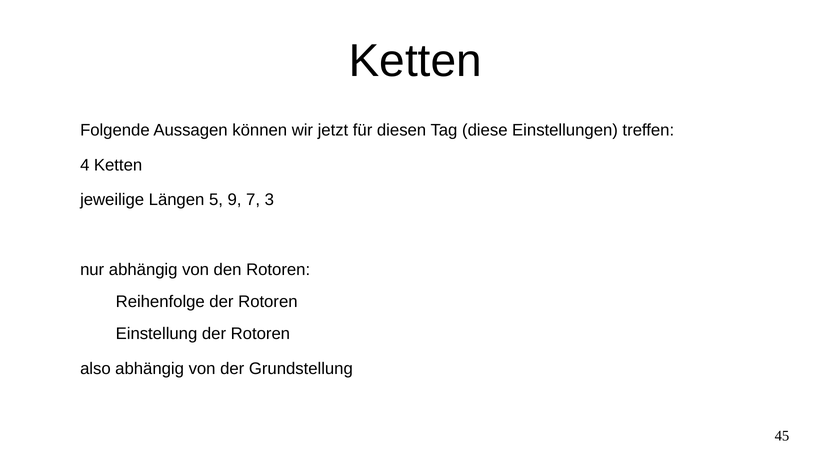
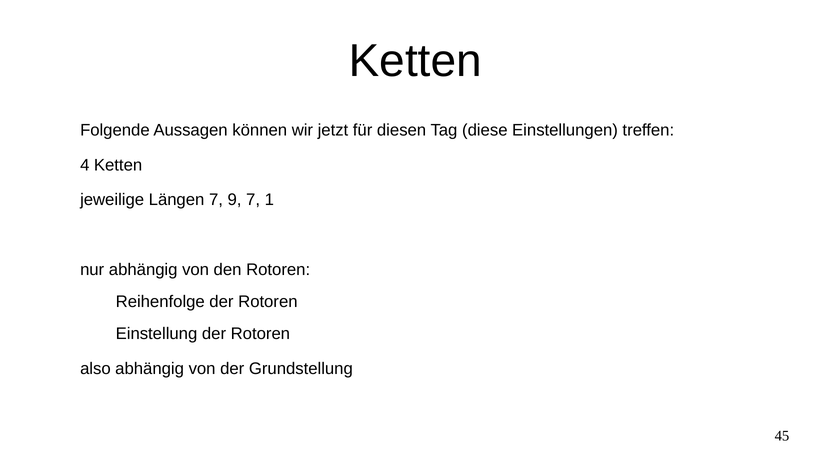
Längen 5: 5 -> 7
3: 3 -> 1
